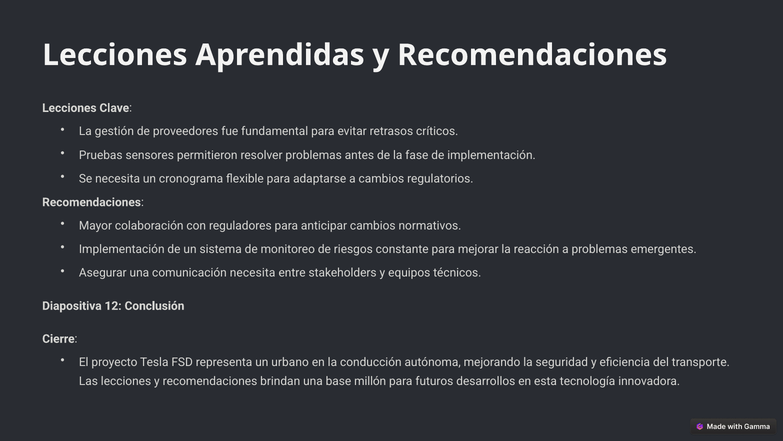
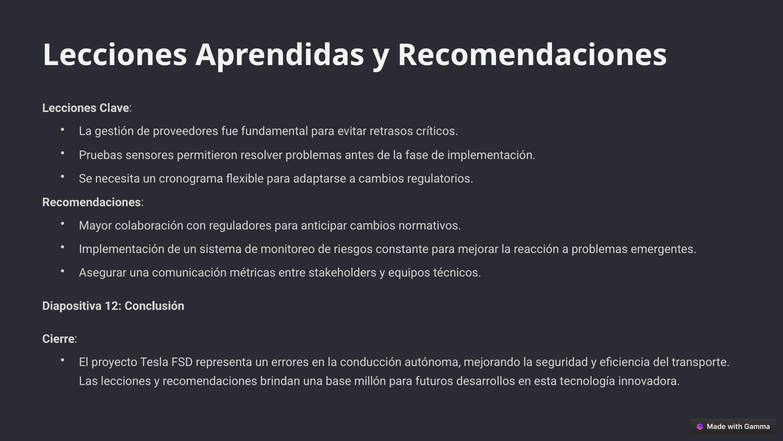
comunicación necesita: necesita -> métricas
urbano: urbano -> errores
